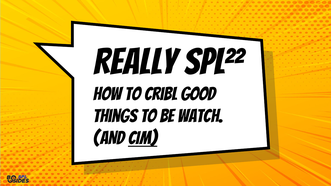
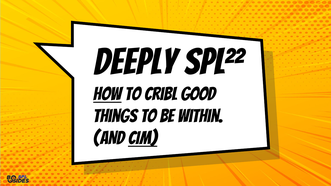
Really: Really -> Deeply
How underline: none -> present
watch: watch -> within
